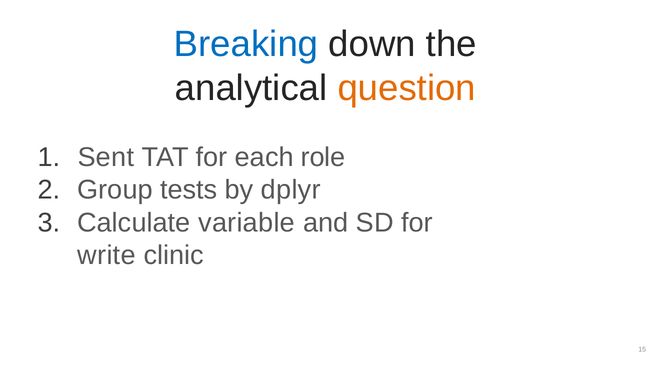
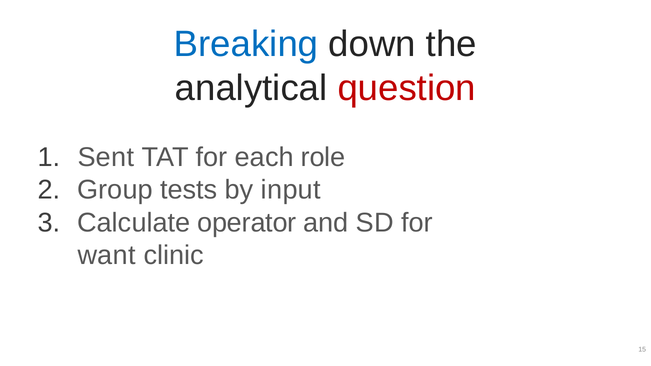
question colour: orange -> red
dplyr: dplyr -> input
variable: variable -> operator
write: write -> want
